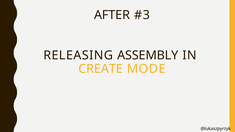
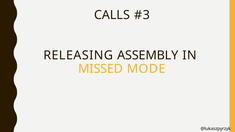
AFTER: AFTER -> CALLS
CREATE: CREATE -> MISSED
